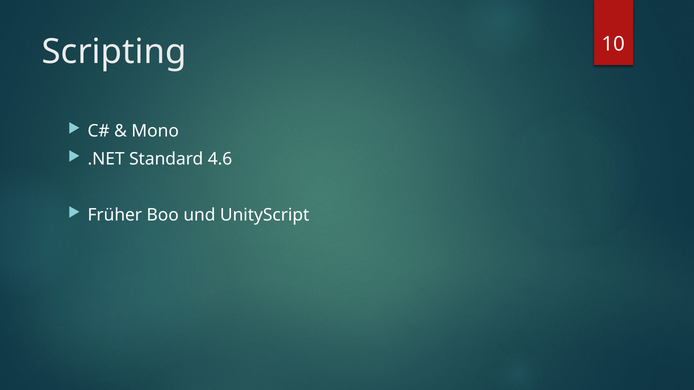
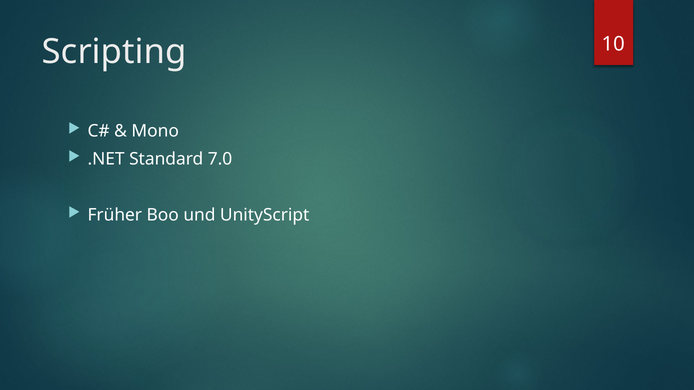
4.6: 4.6 -> 7.0
